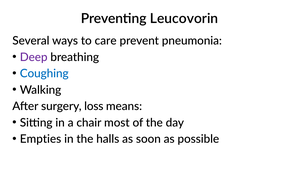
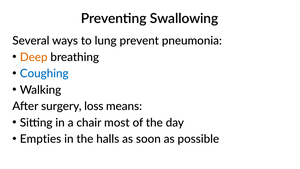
Leucovorin: Leucovorin -> Swallowing
care: care -> lung
Deep colour: purple -> orange
